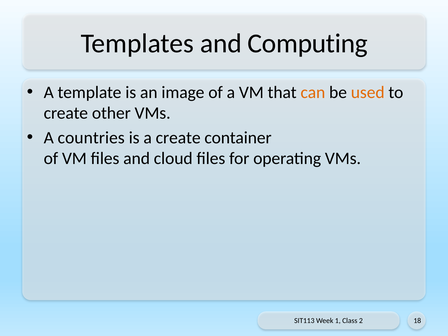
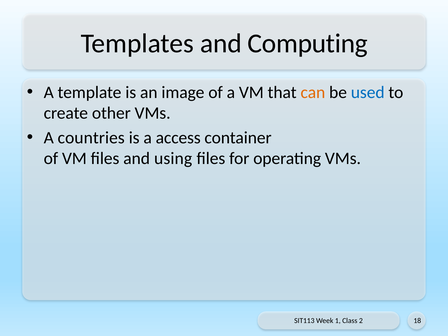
used colour: orange -> blue
a create: create -> access
cloud: cloud -> using
